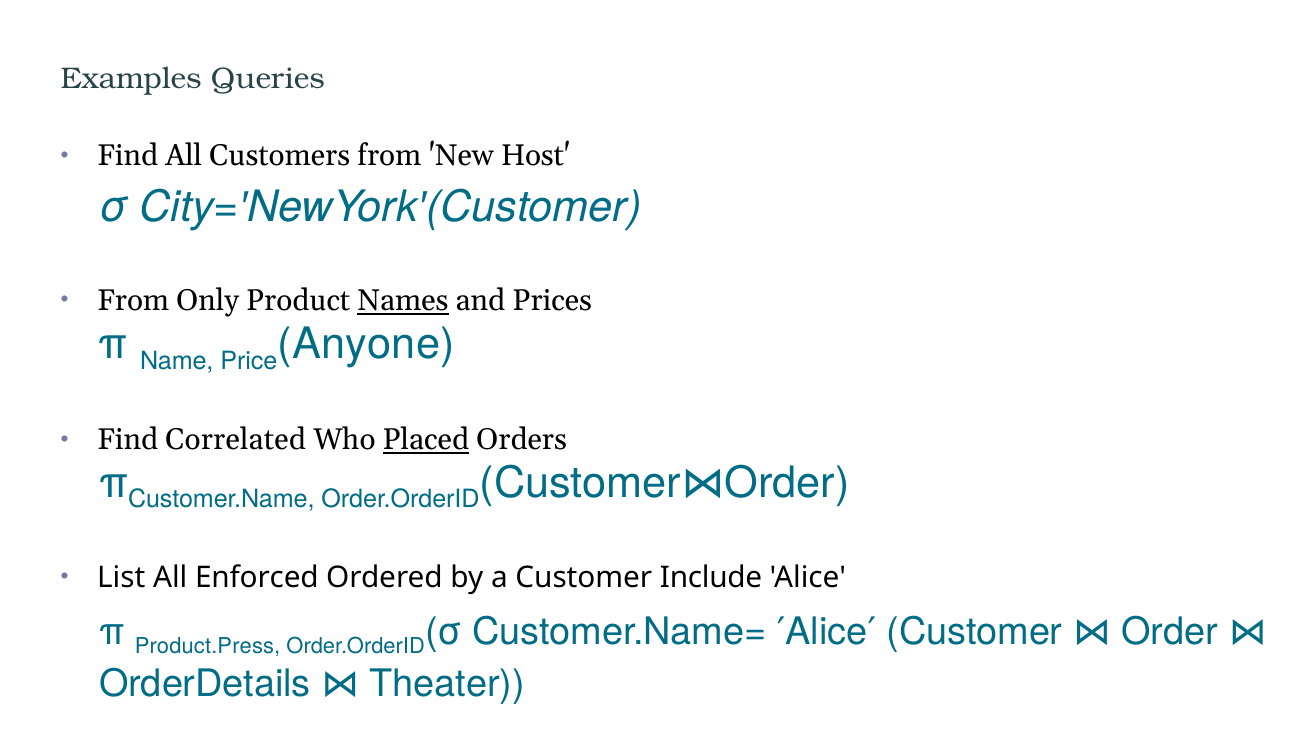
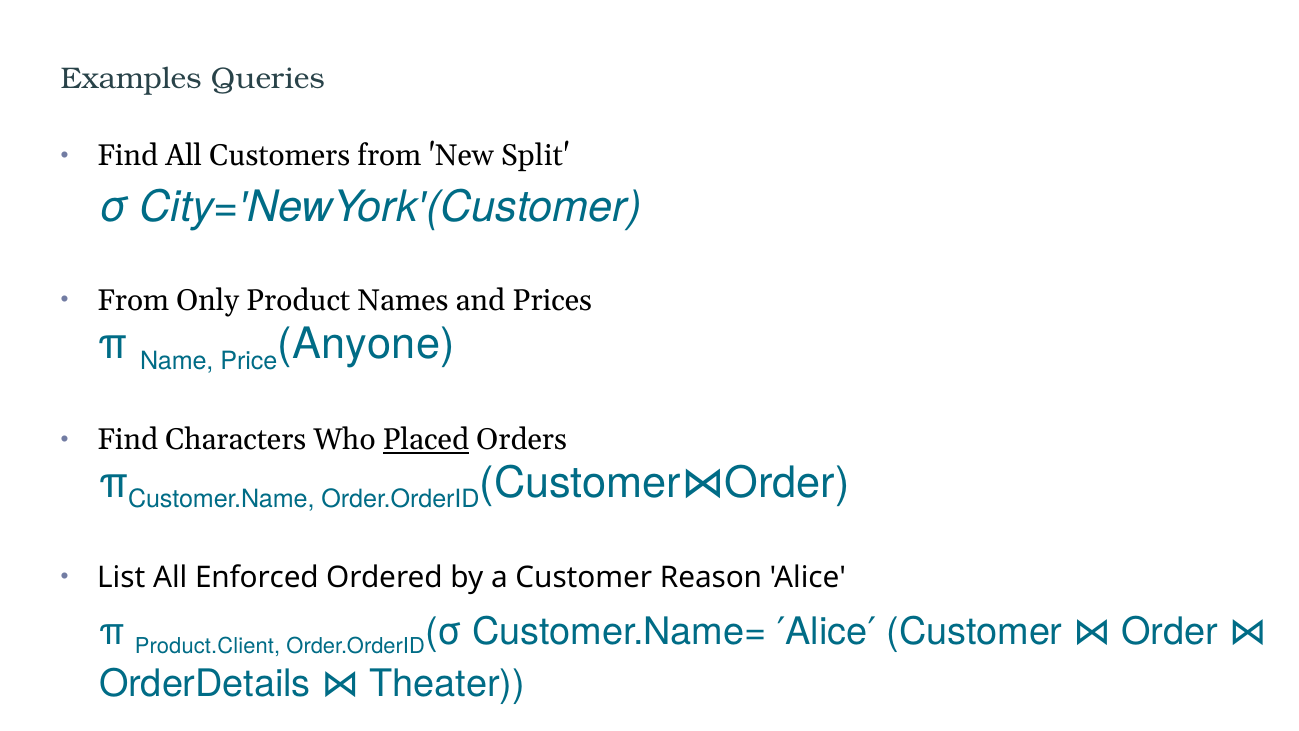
Host: Host -> Split
Names underline: present -> none
Correlated: Correlated -> Characters
Include: Include -> Reason
Product.Press: Product.Press -> Product.Client
